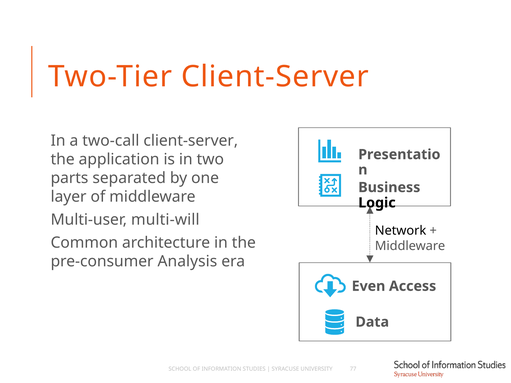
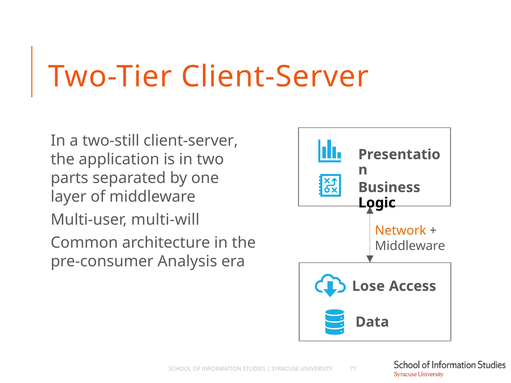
two-call: two-call -> two-still
Network colour: black -> orange
Even: Even -> Lose
